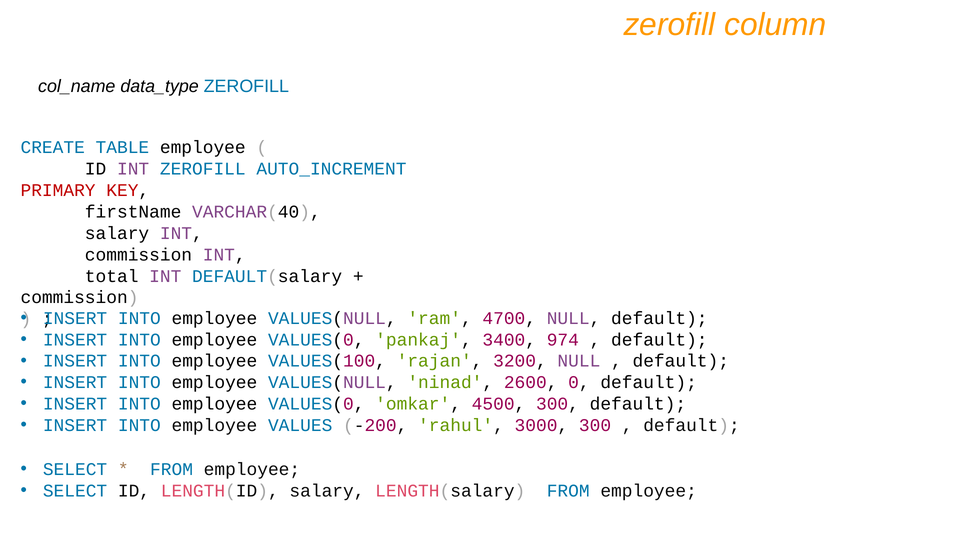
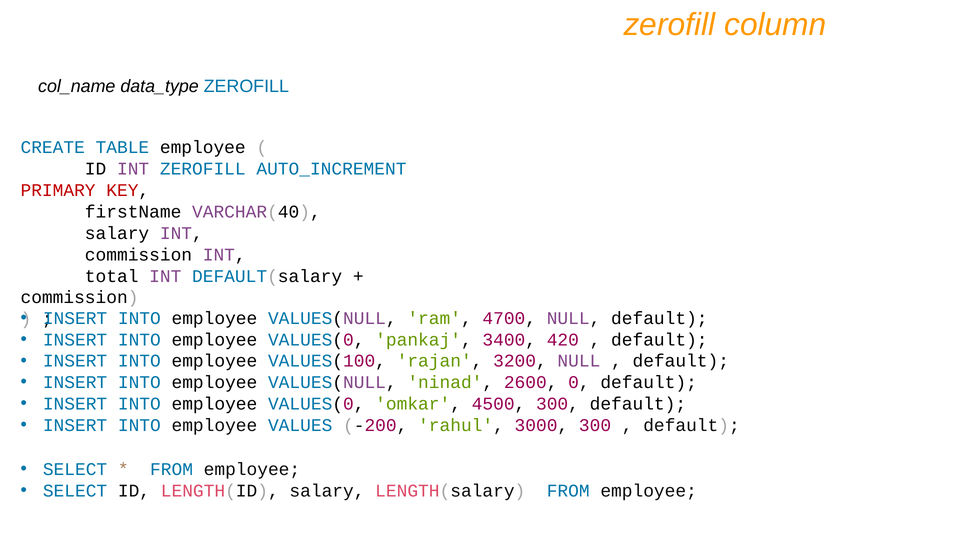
974: 974 -> 420
